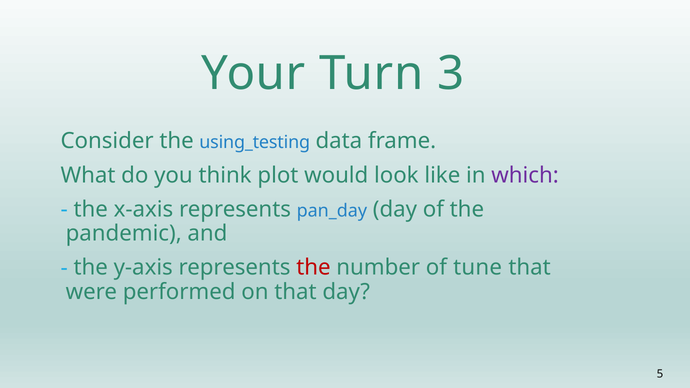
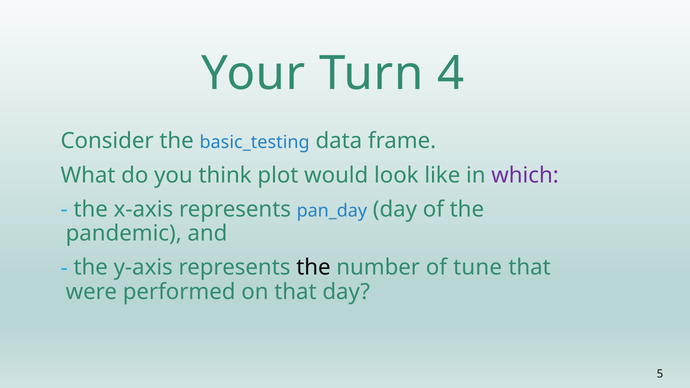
3: 3 -> 4
using_testing: using_testing -> basic_testing
the at (313, 268) colour: red -> black
